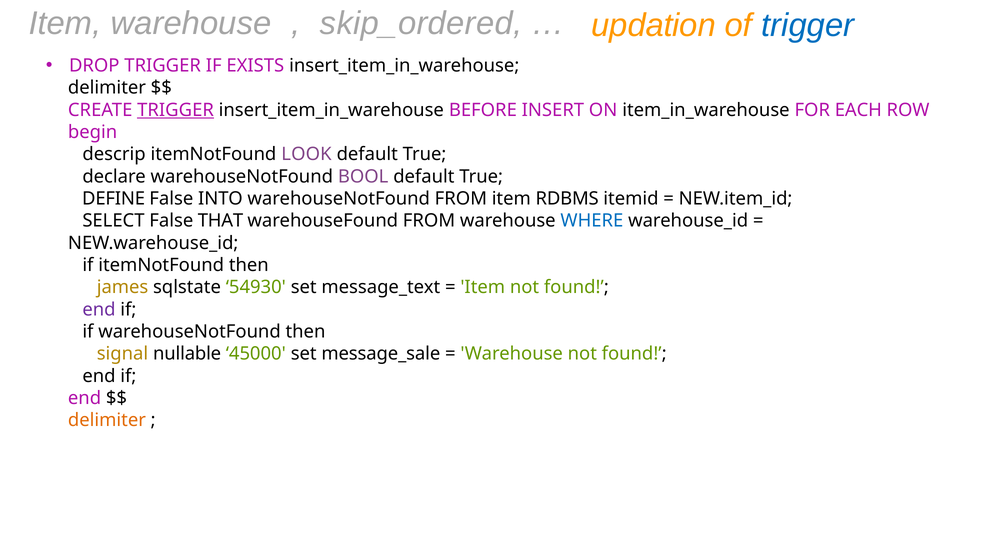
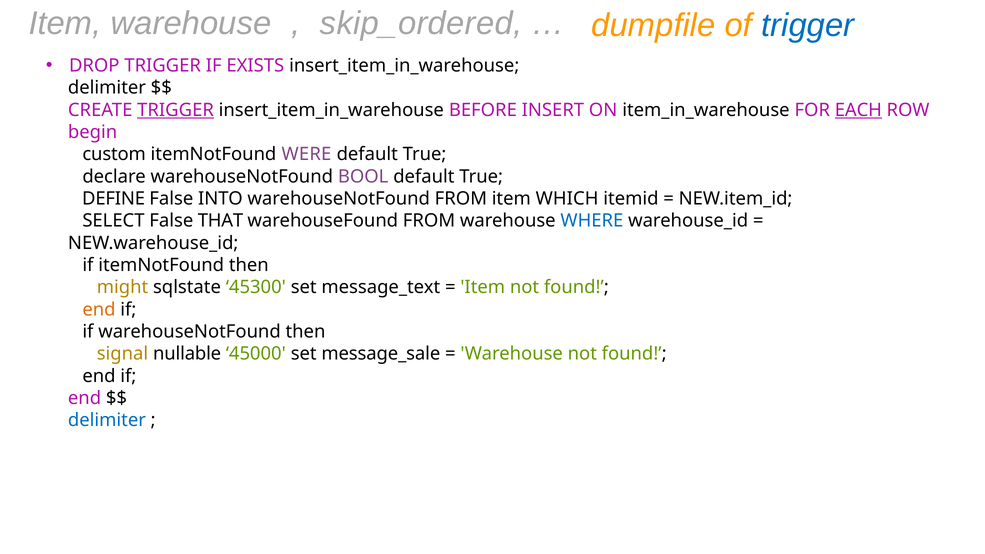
updation: updation -> dumpfile
EACH underline: none -> present
descrip: descrip -> custom
LOOK: LOOK -> WERE
RDBMS: RDBMS -> WHICH
james: james -> might
54930: 54930 -> 45300
end at (99, 310) colour: purple -> orange
delimiter at (107, 420) colour: orange -> blue
